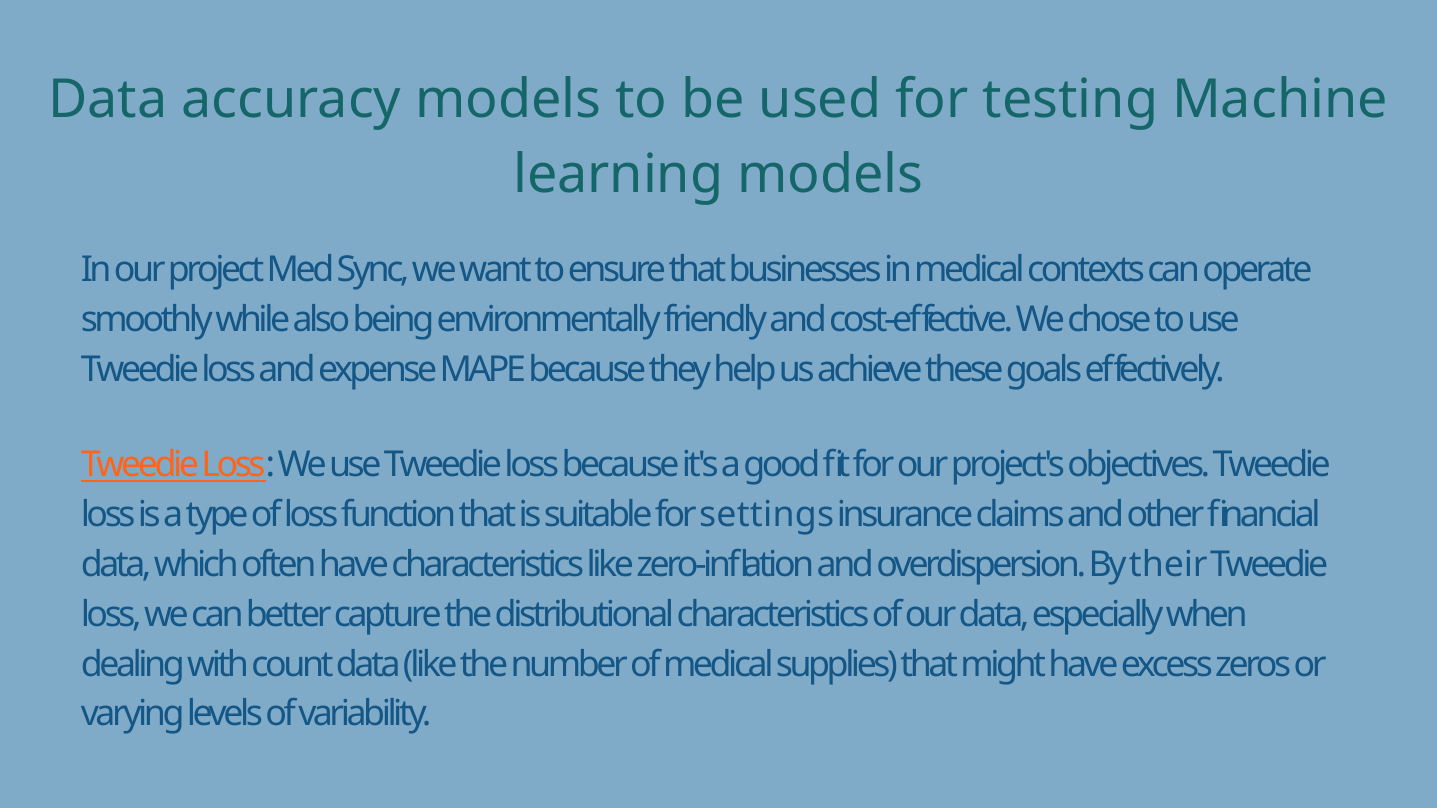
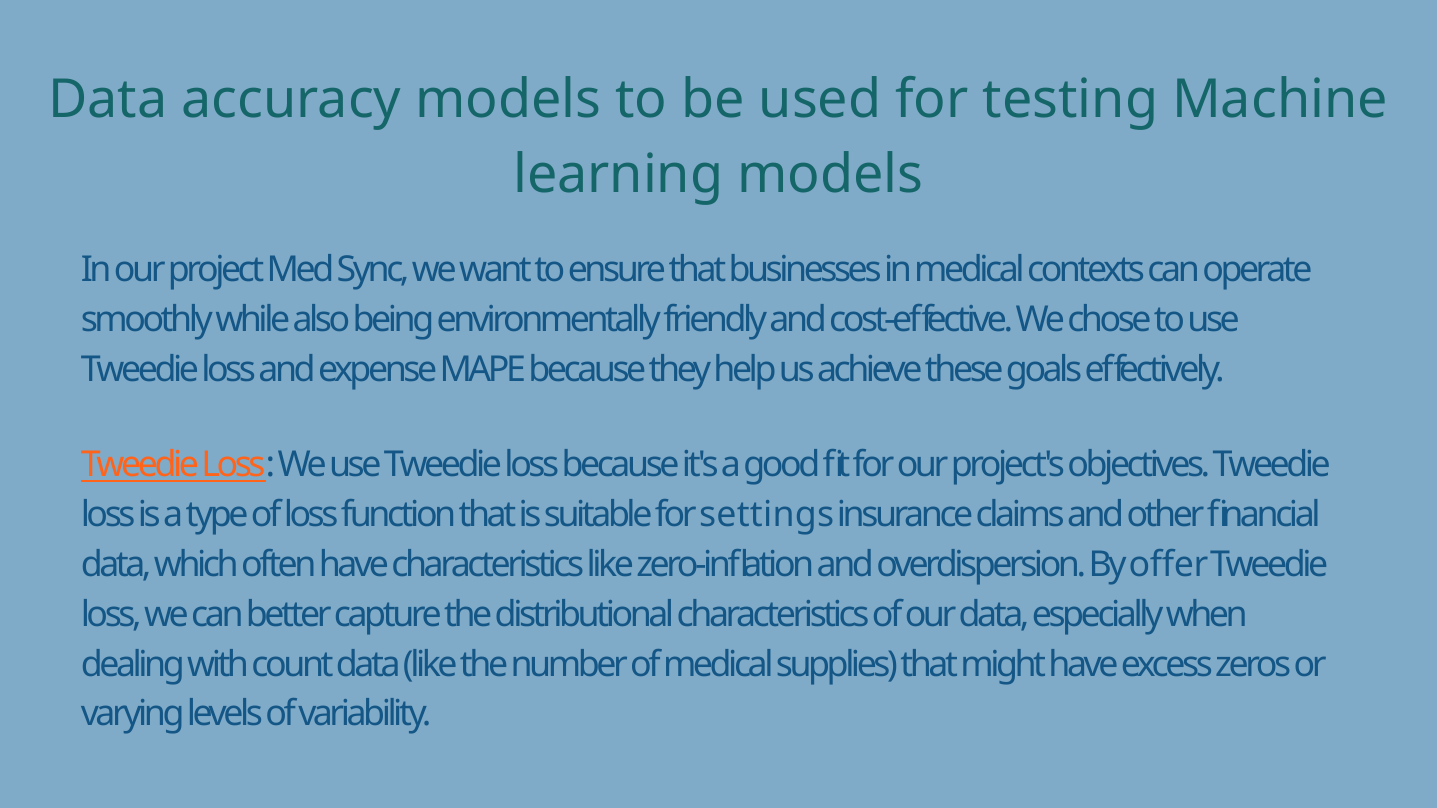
their: their -> offer
